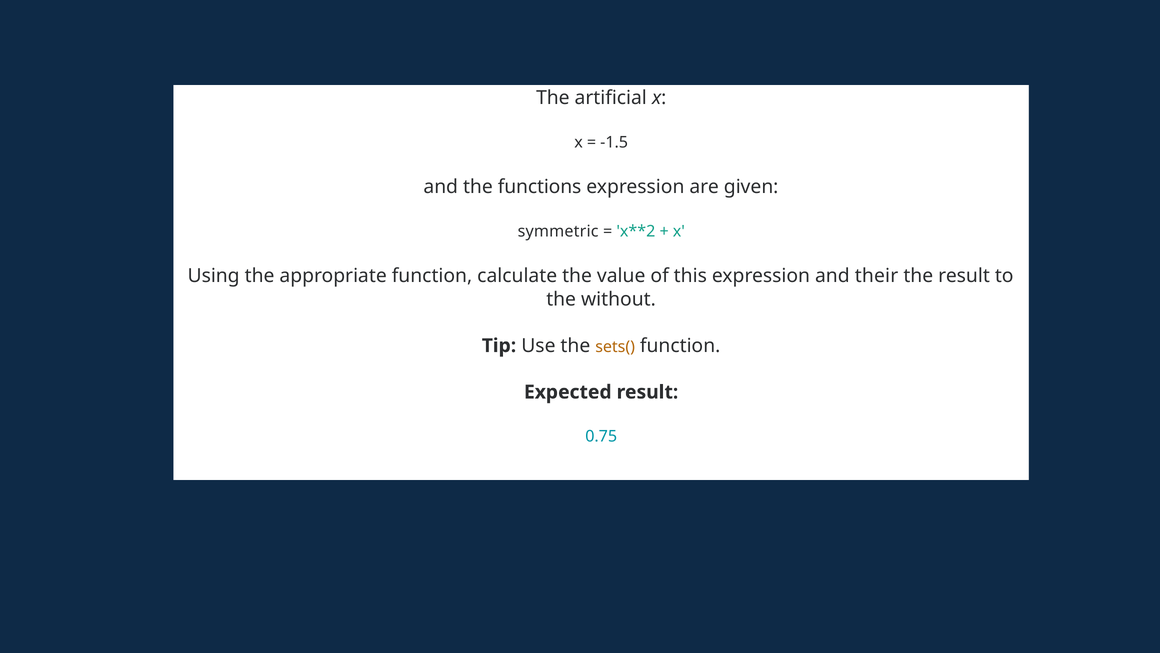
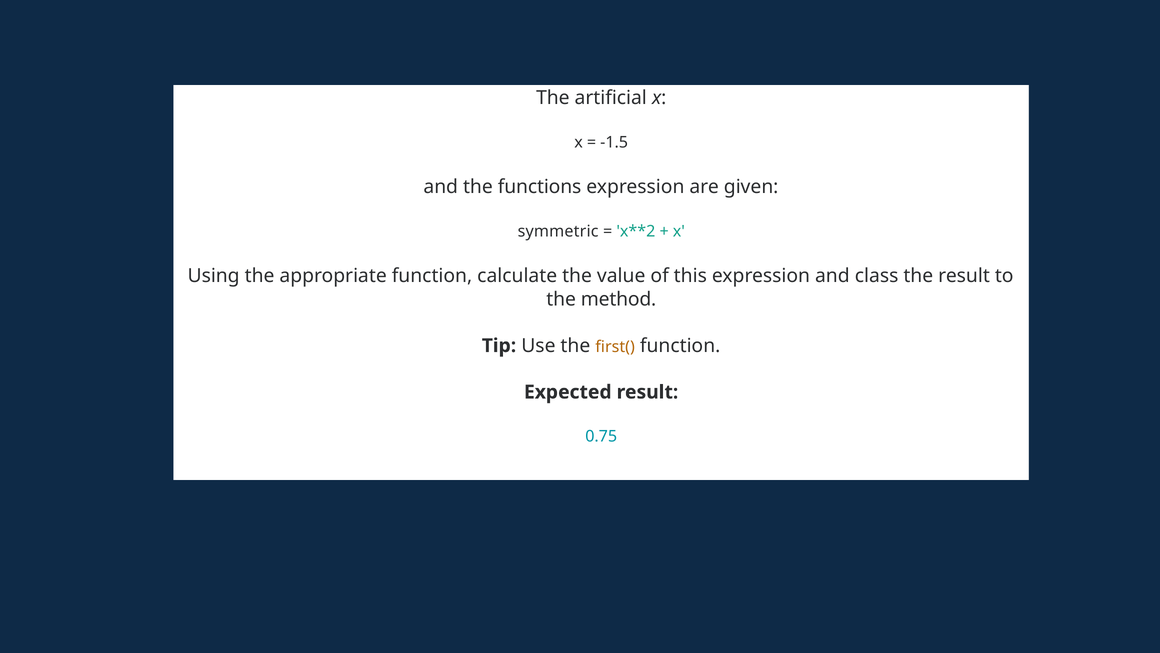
their: their -> class
without: without -> method
sets(: sets( -> first(
